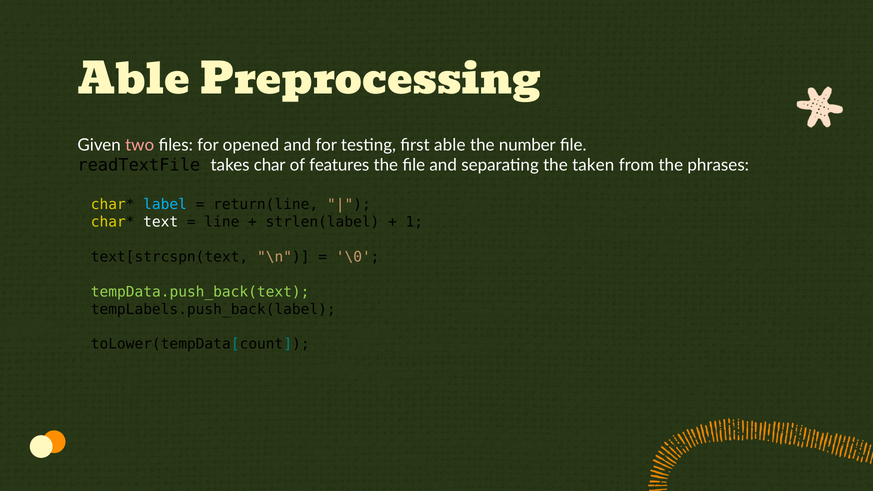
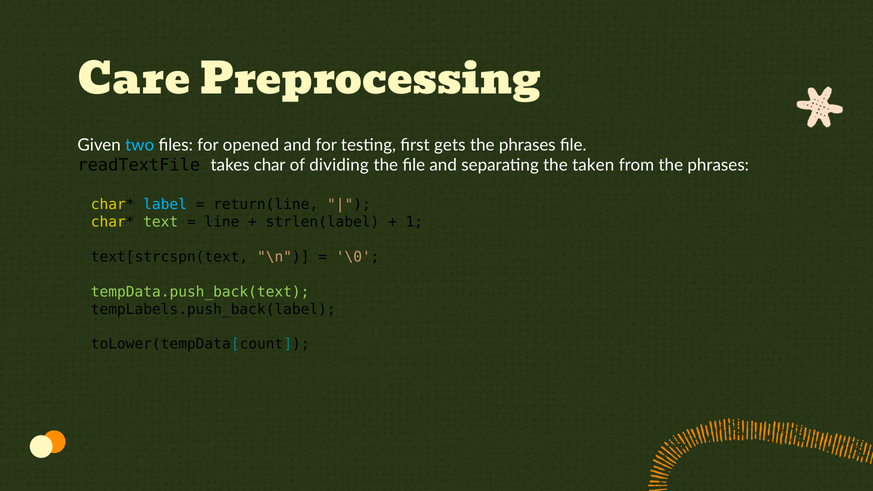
Able at (134, 80): Able -> Care
two colour: pink -> light blue
first able: able -> gets
number at (527, 145): number -> phrases
features: features -> dividing
text colour: white -> light green
